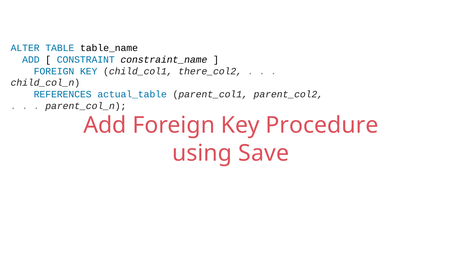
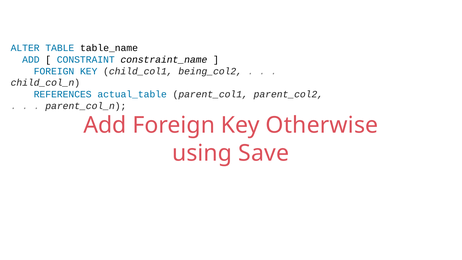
there_col2: there_col2 -> being_col2
Procedure: Procedure -> Otherwise
